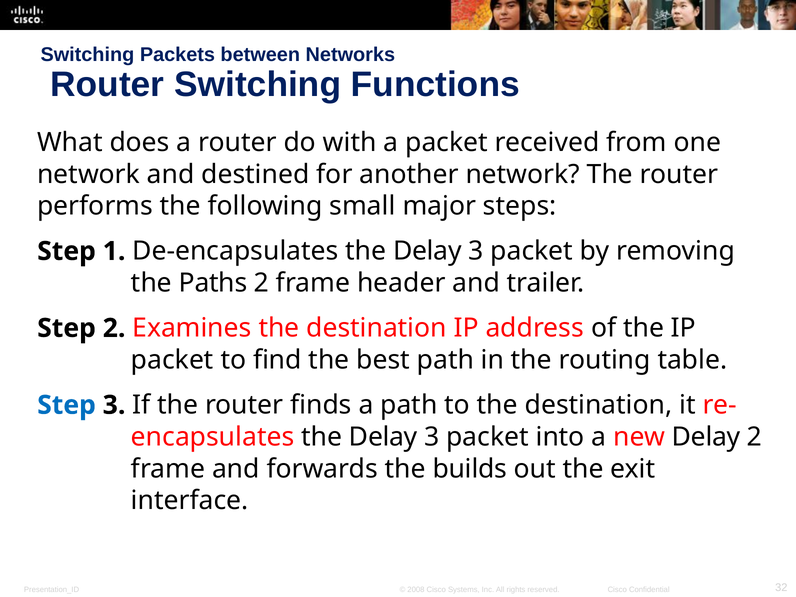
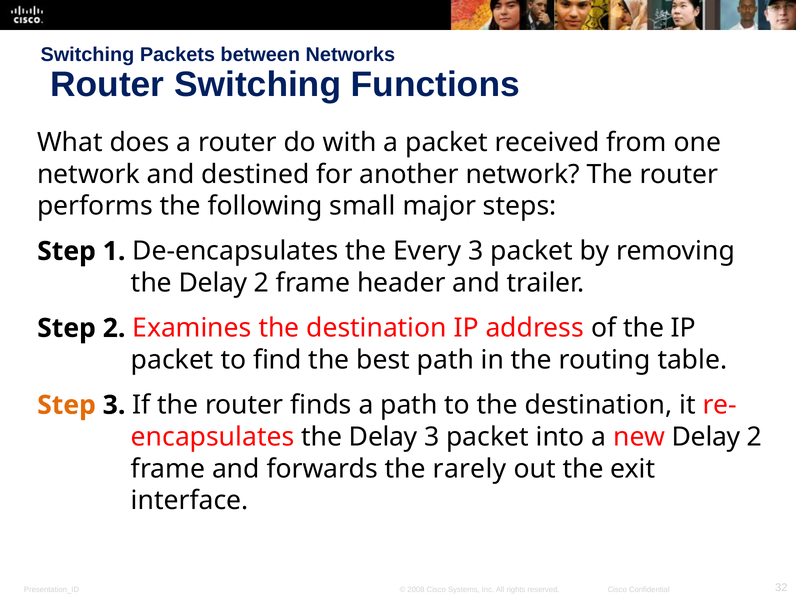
Delay at (427, 251): Delay -> Every
Paths at (213, 283): Paths -> Delay
Step at (67, 405) colour: blue -> orange
builds: builds -> rarely
